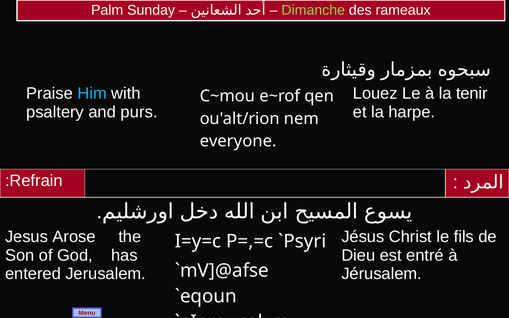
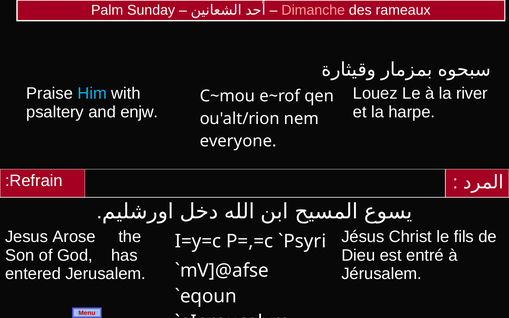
Dimanche colour: light green -> pink
tenir: tenir -> river
purs: purs -> enjw
